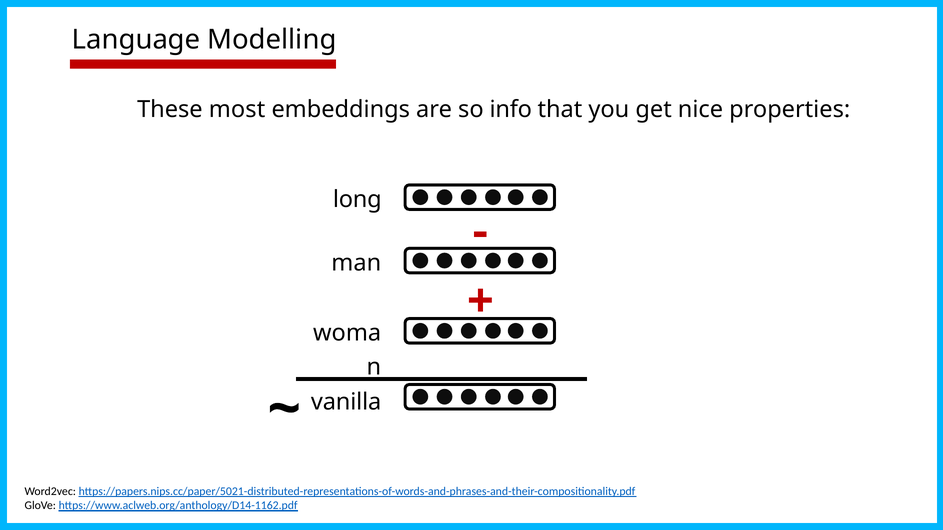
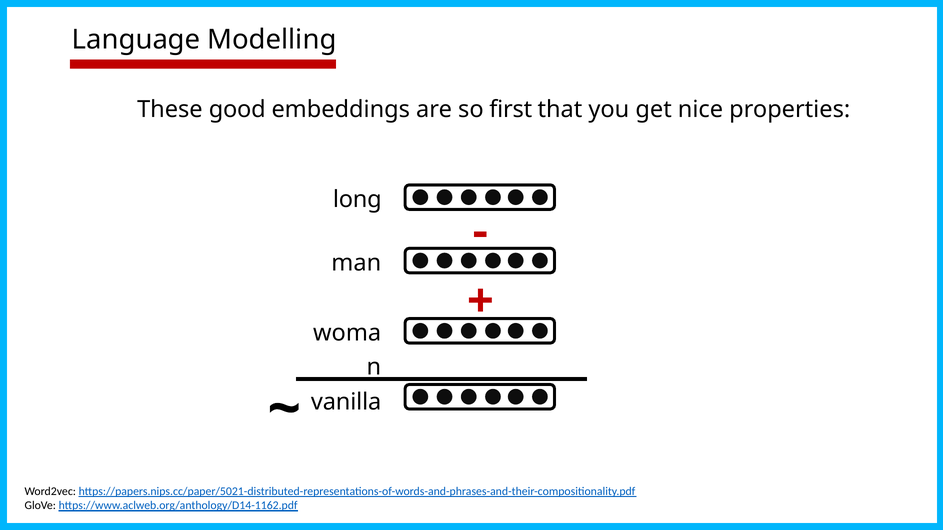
most: most -> good
info: info -> first
